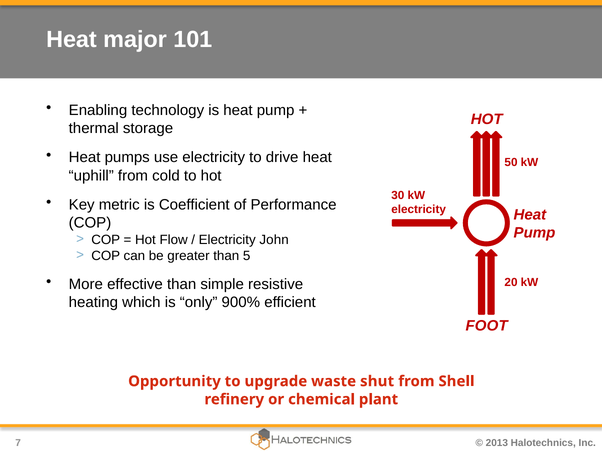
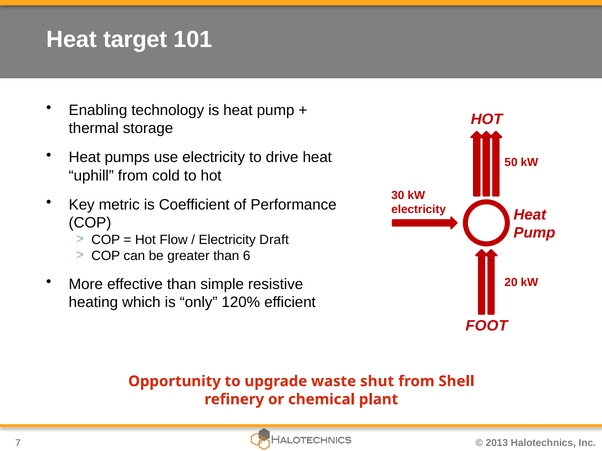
major: major -> target
John: John -> Draft
5: 5 -> 6
900%: 900% -> 120%
